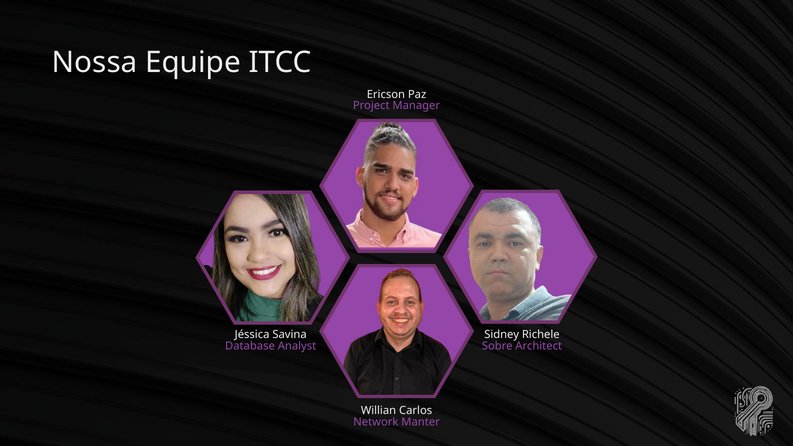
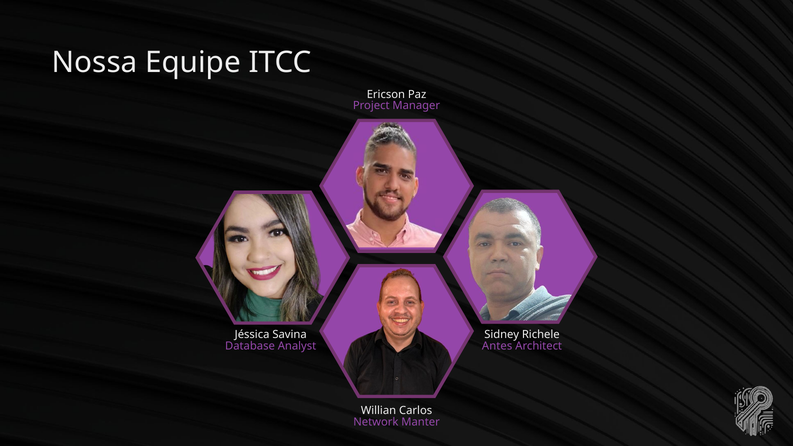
Sobre: Sobre -> Antes
